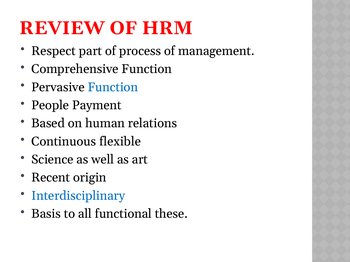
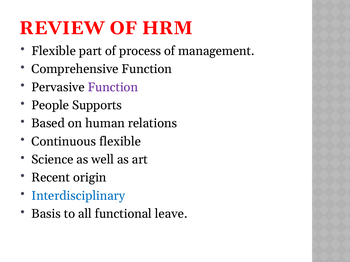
Respect at (54, 51): Respect -> Flexible
Function at (113, 87) colour: blue -> purple
Payment: Payment -> Supports
these: these -> leave
